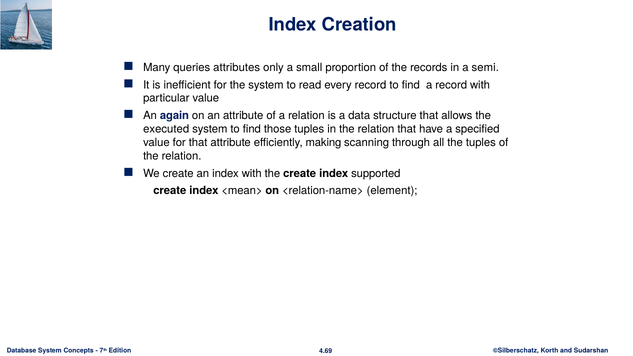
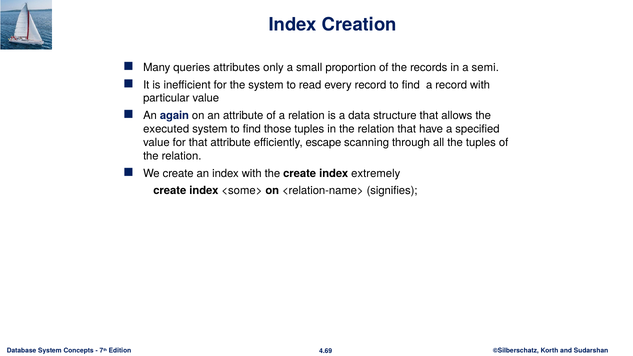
making: making -> escape
supported: supported -> extremely
<mean>: <mean> -> <some>
element: element -> signifies
